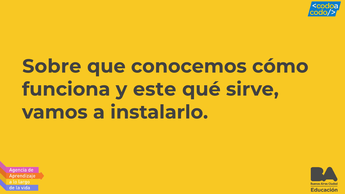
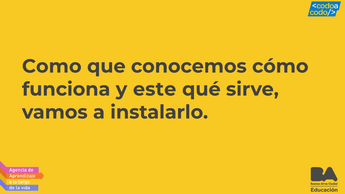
Sobre: Sobre -> Como
